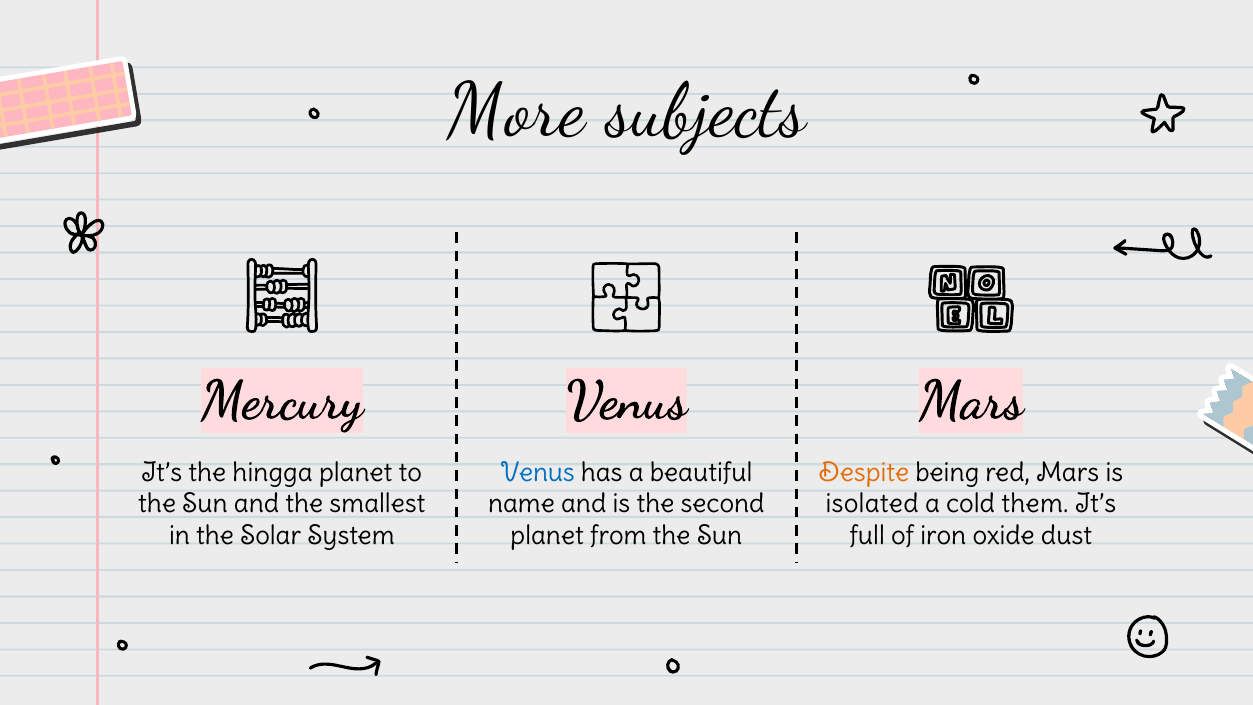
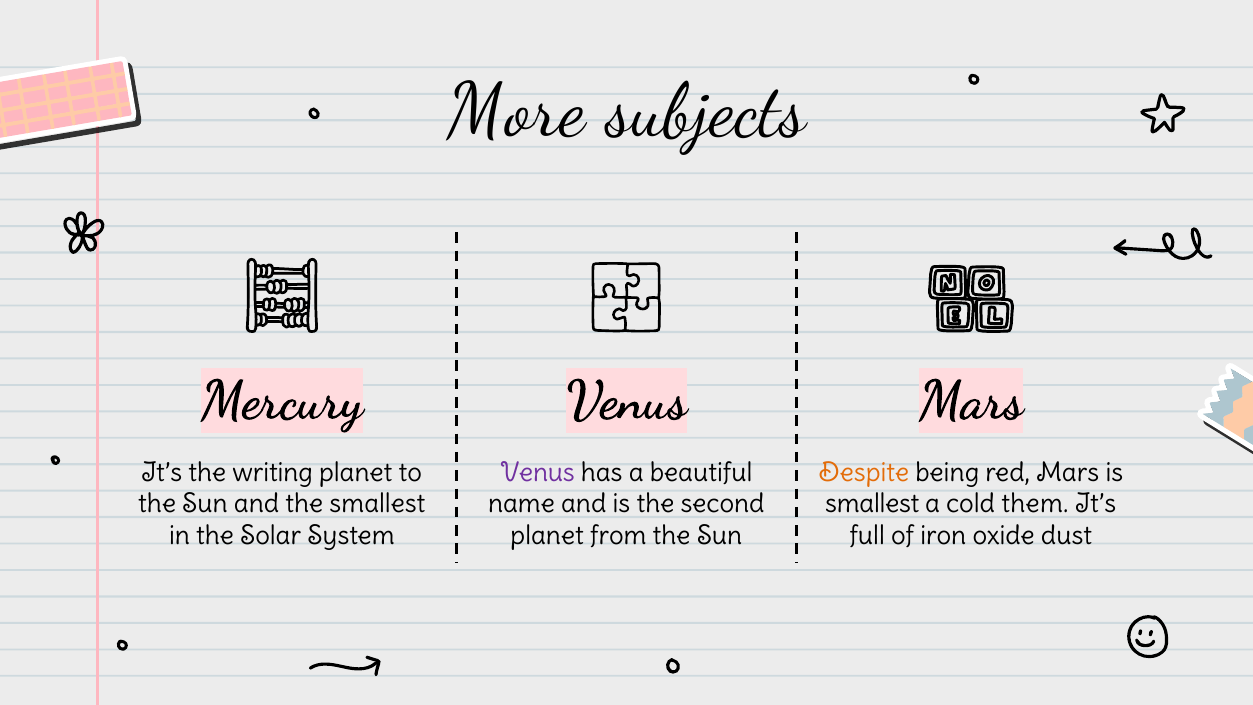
hingga: hingga -> writing
Venus at (538, 473) colour: blue -> purple
isolated at (872, 504): isolated -> smallest
